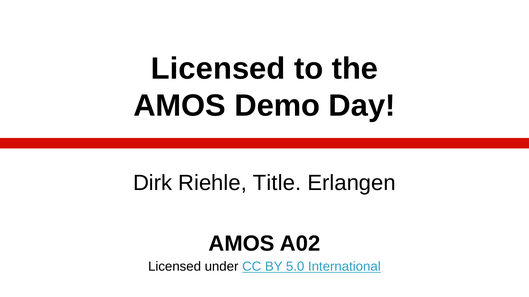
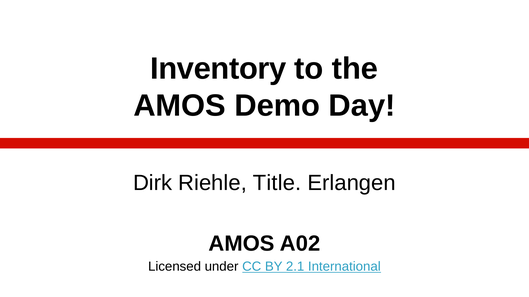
Licensed at (218, 69): Licensed -> Inventory
5.0: 5.0 -> 2.1
